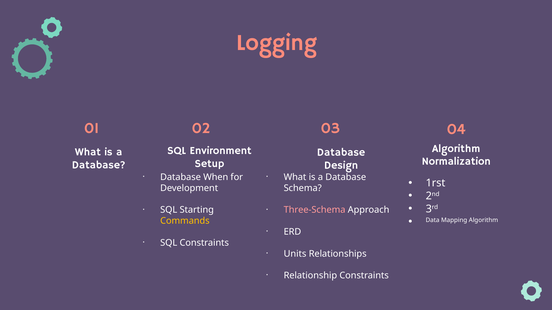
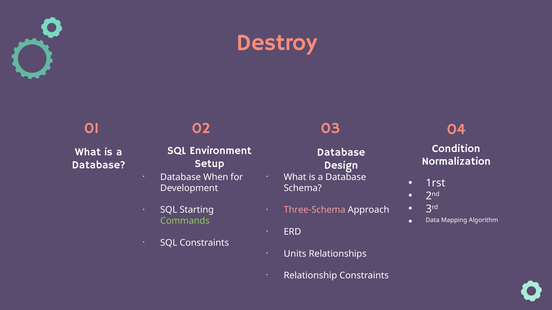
Logging: Logging -> Destroy
Algorithm at (456, 149): Algorithm -> Condition
Commands colour: yellow -> light green
